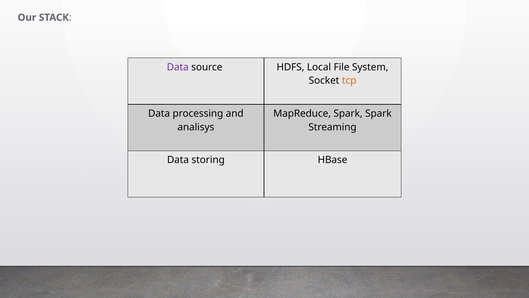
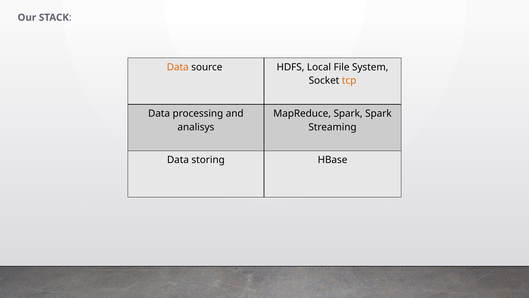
Data at (178, 67) colour: purple -> orange
